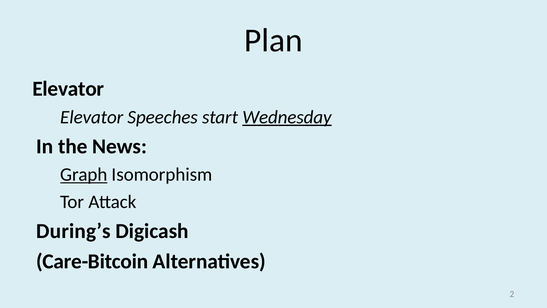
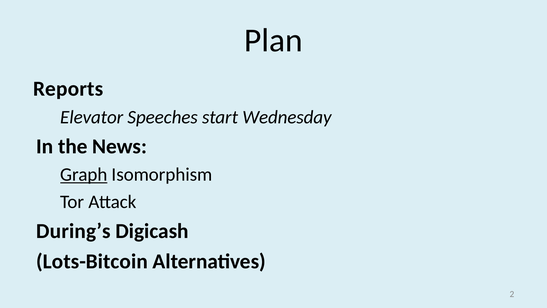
Elevator at (68, 89): Elevator -> Reports
Wednesday underline: present -> none
Care-Bitcoin: Care-Bitcoin -> Lots-Bitcoin
